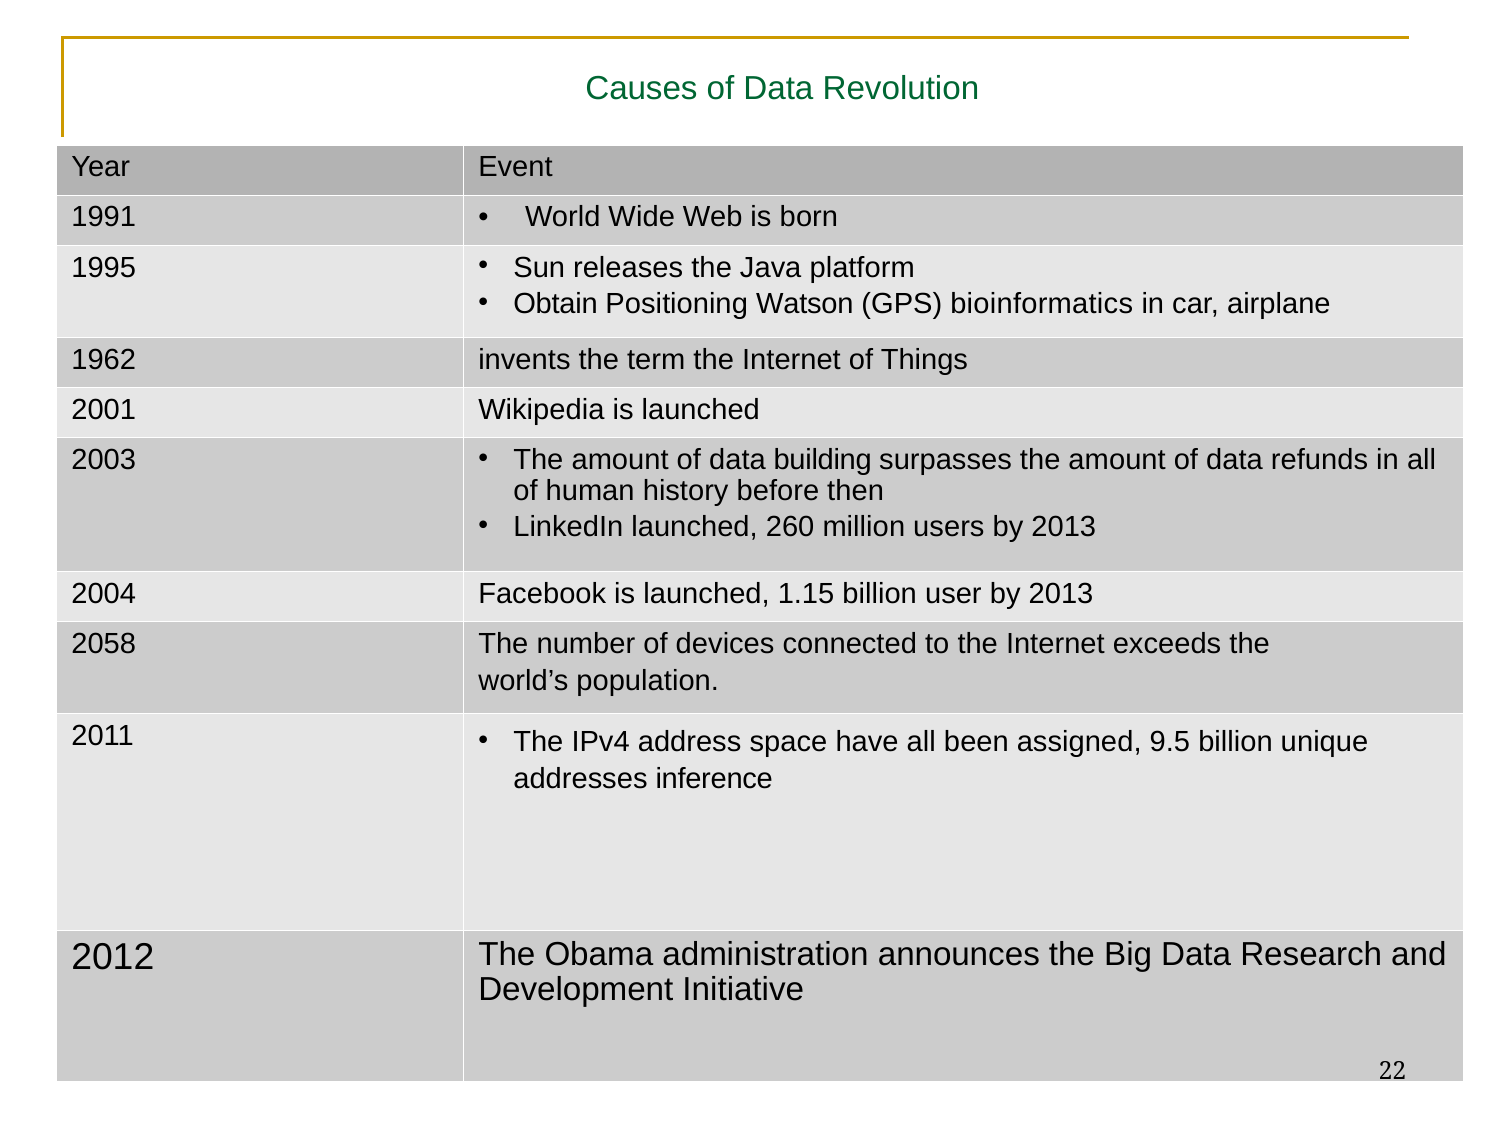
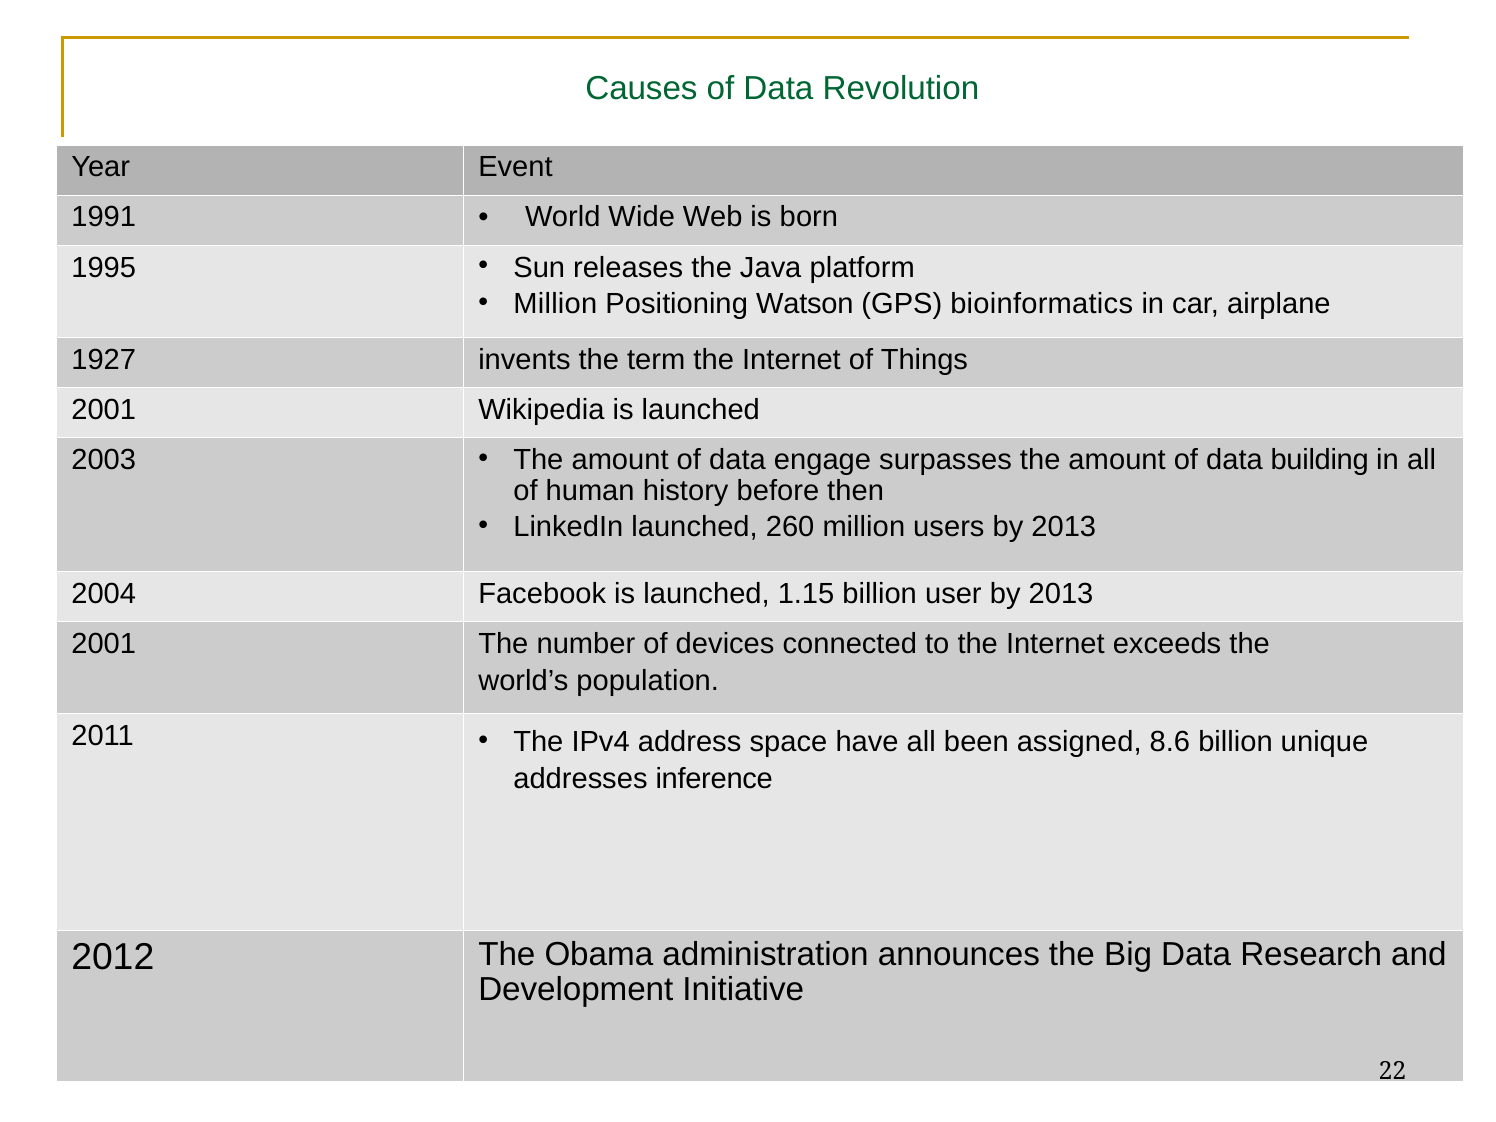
Obtain at (556, 304): Obtain -> Million
1962: 1962 -> 1927
building: building -> engage
refunds: refunds -> building
2058 at (104, 644): 2058 -> 2001
9.5: 9.5 -> 8.6
